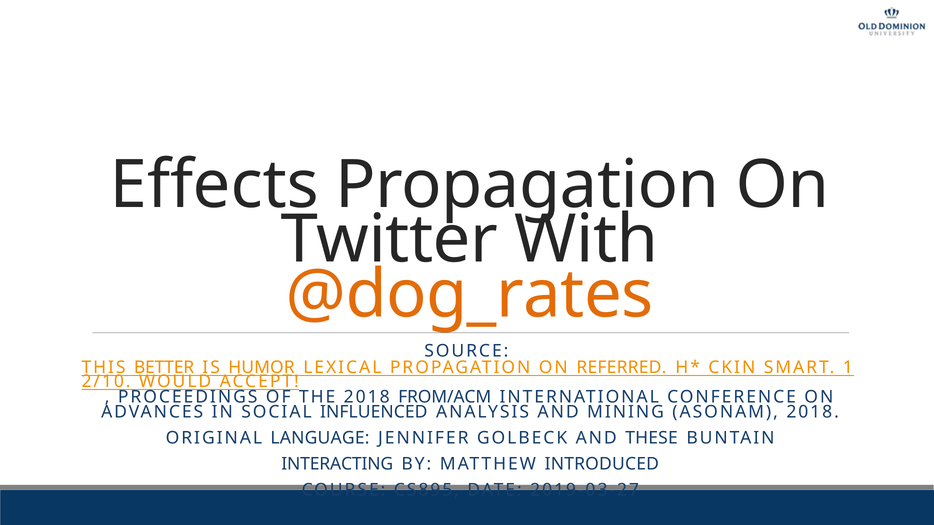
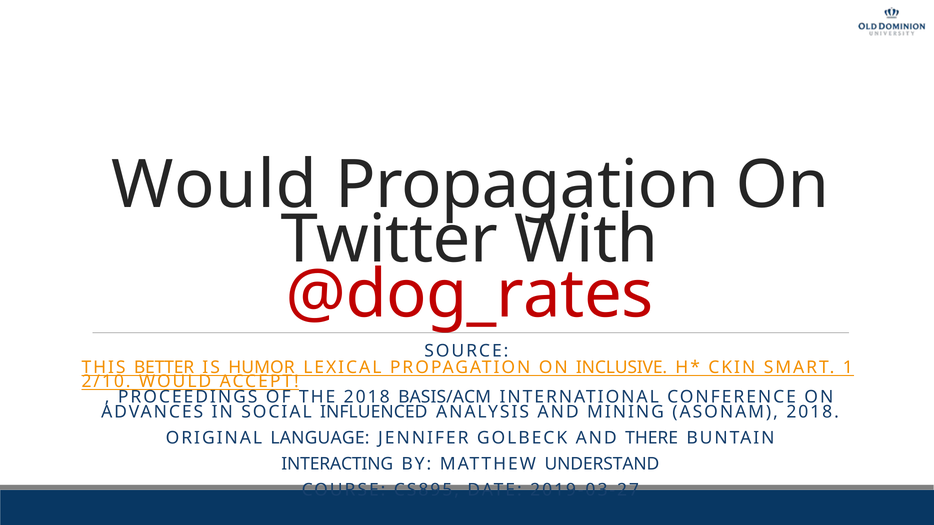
Effects at (214, 185): Effects -> Would
@dog_rates colour: orange -> red
REFERRED: REFERRED -> INCLUSIVE
FROM/ACM: FROM/ACM -> BASIS/ACM
THESE: THESE -> THERE
INTRODUCED: INTRODUCED -> UNDERSTAND
